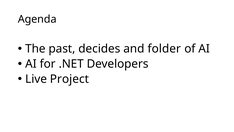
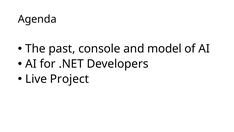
decides: decides -> console
folder: folder -> model
